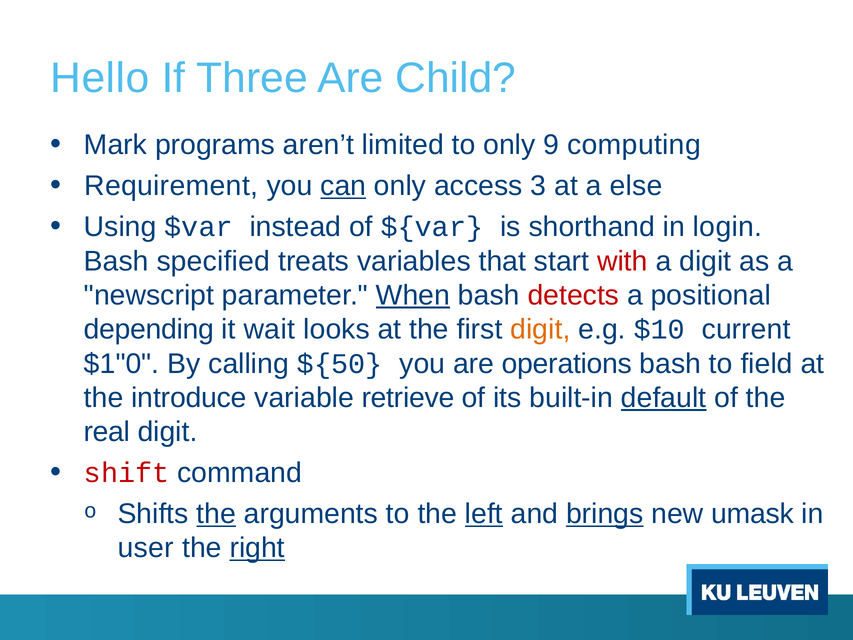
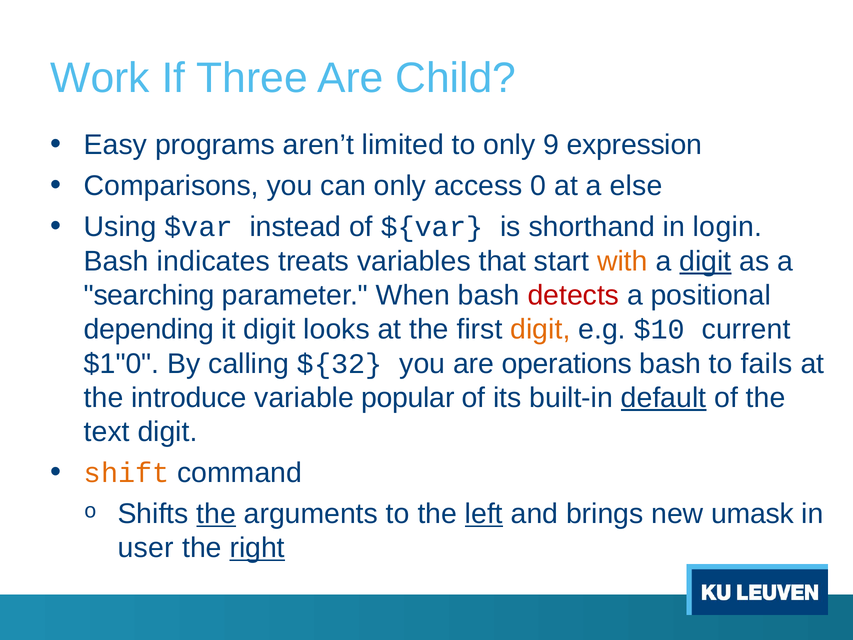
Hello: Hello -> Work
Mark: Mark -> Easy
computing: computing -> expression
Requirement: Requirement -> Comparisons
can underline: present -> none
3: 3 -> 0
specified: specified -> indicates
with colour: red -> orange
digit at (705, 261) underline: none -> present
newscript: newscript -> searching
When underline: present -> none
it wait: wait -> digit
${50: ${50 -> ${32
field: field -> fails
retrieve: retrieve -> popular
real: real -> text
shift colour: red -> orange
brings underline: present -> none
